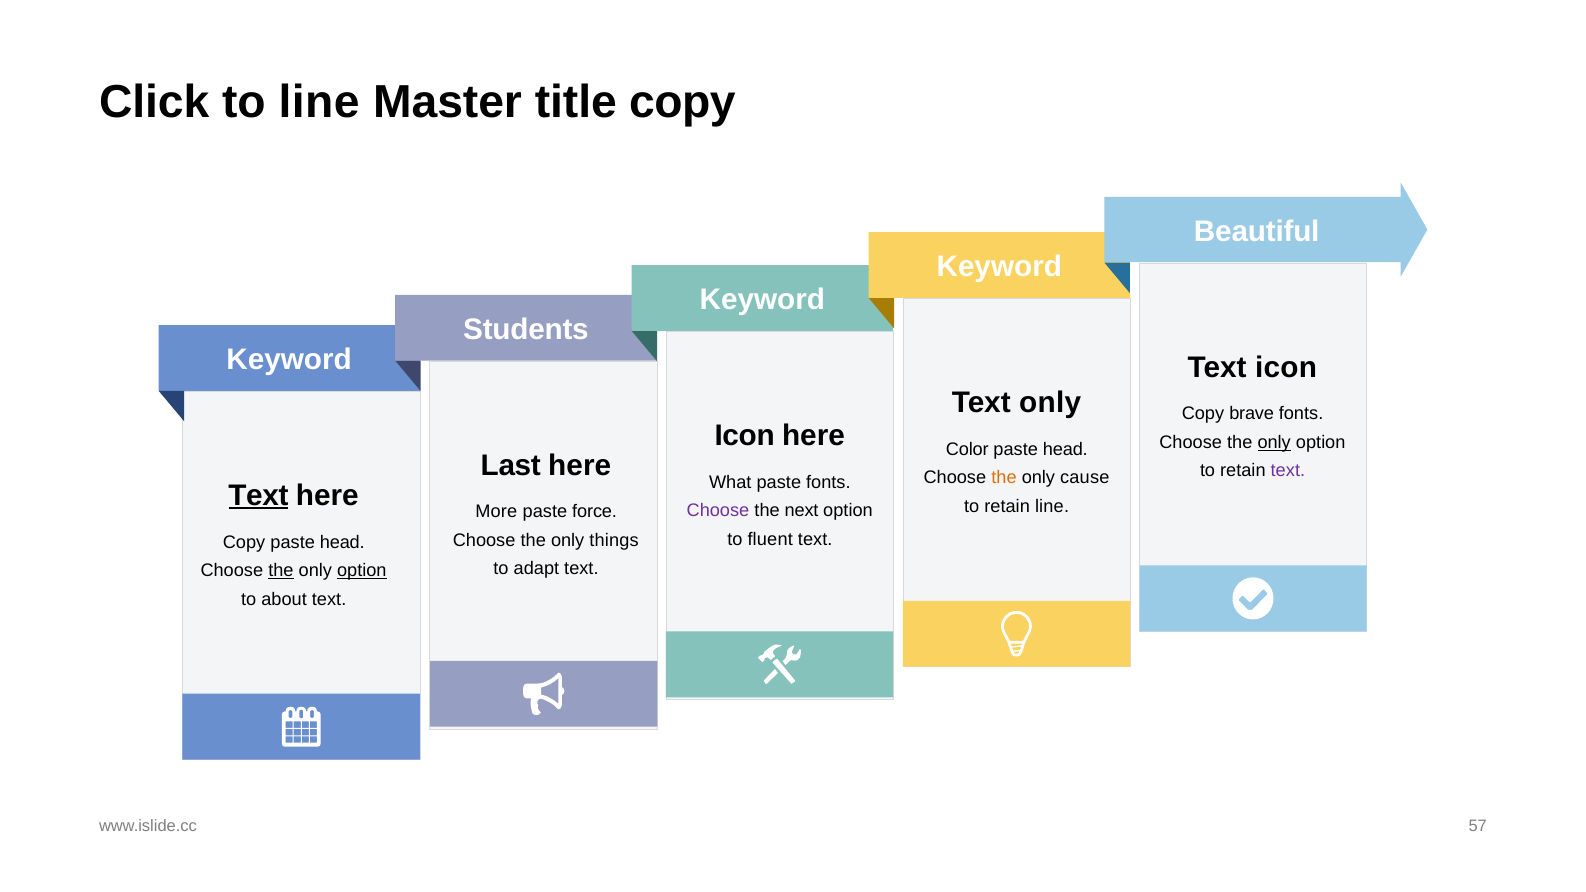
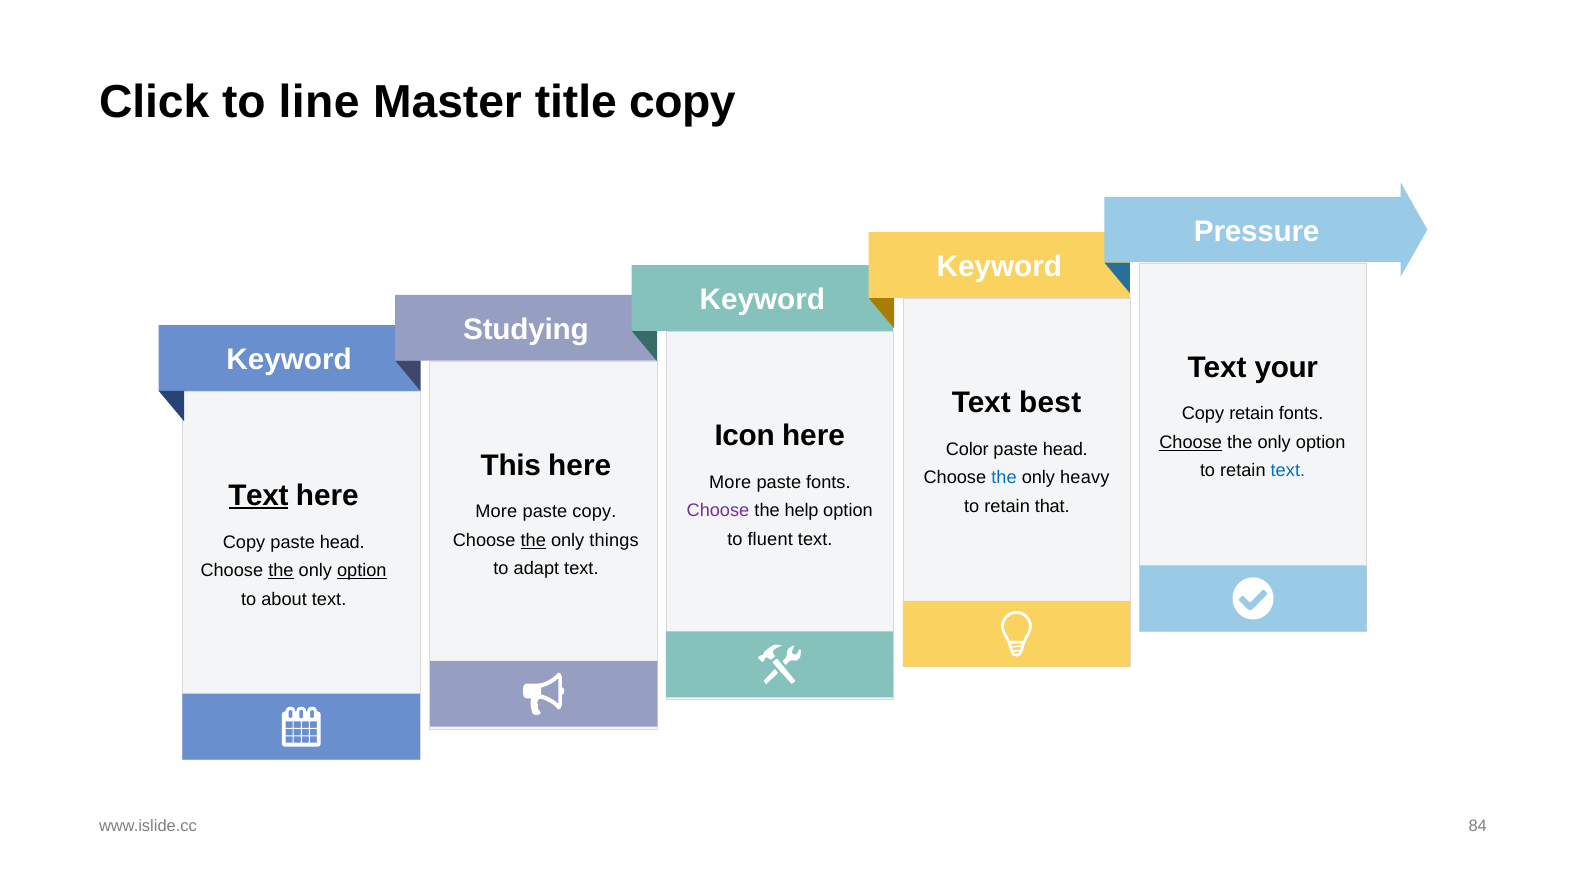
Beautiful: Beautiful -> Pressure
Students: Students -> Studying
icon at (1286, 367): icon -> your
Text only: only -> best
Copy brave: brave -> retain
Choose at (1191, 442) underline: none -> present
only at (1274, 442) underline: present -> none
Last: Last -> This
text at (1288, 471) colour: purple -> blue
the at (1004, 478) colour: orange -> blue
cause: cause -> heavy
What at (730, 482): What -> More
retain line: line -> that
next: next -> help
paste force: force -> copy
the at (533, 540) underline: none -> present
57: 57 -> 84
